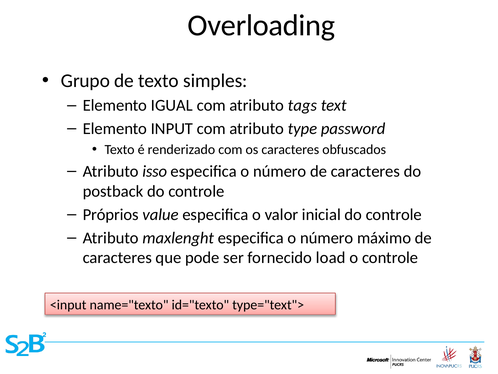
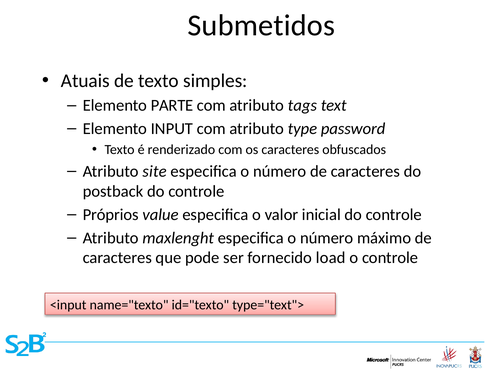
Overloading: Overloading -> Submetidos
Grupo: Grupo -> Atuais
IGUAL: IGUAL -> PARTE
isso: isso -> site
